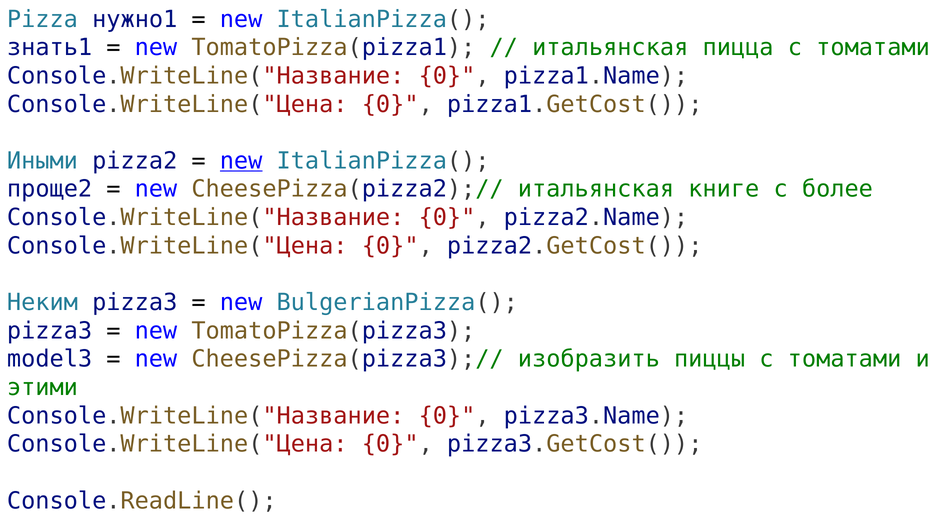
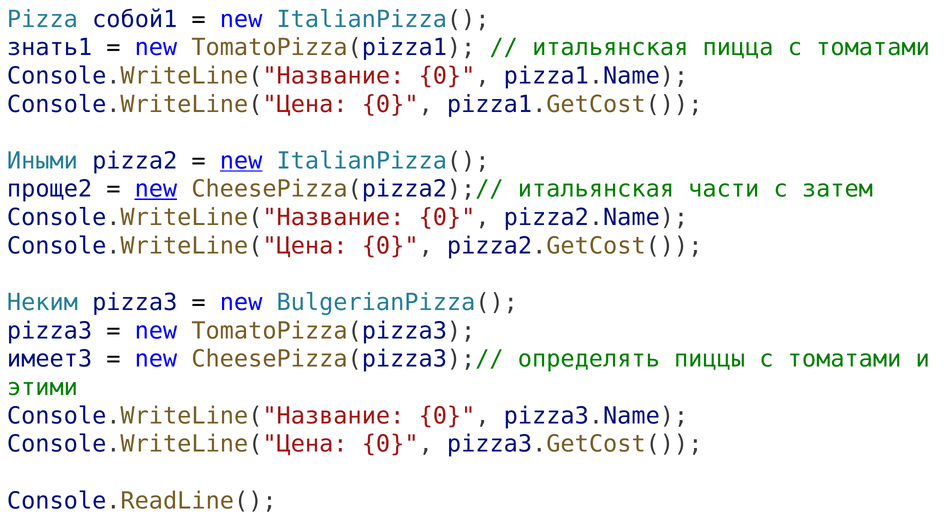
нужно1: нужно1 -> собой1
new at (156, 189) underline: none -> present
книге: книге -> части
более: более -> затем
model3: model3 -> имеет3
изобразить: изобразить -> определять
